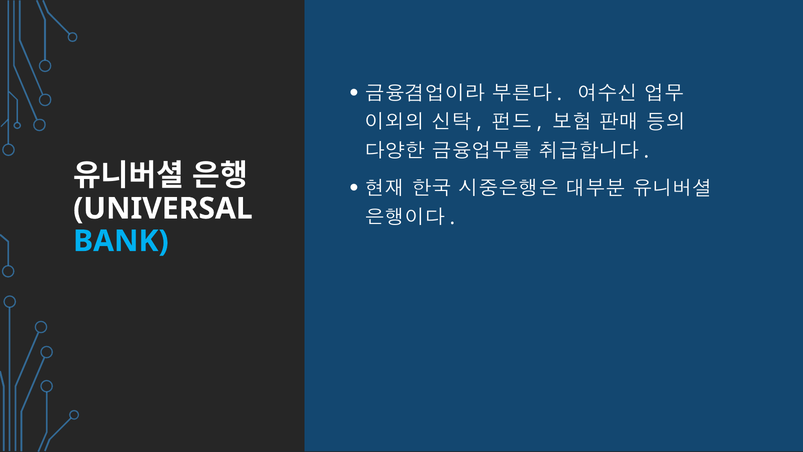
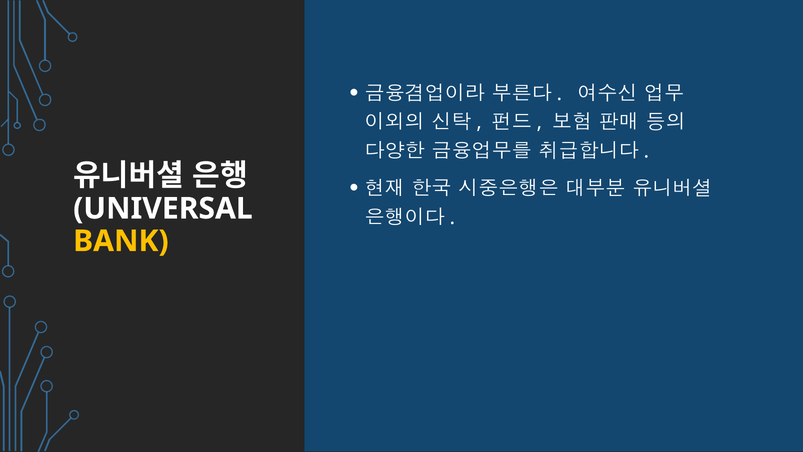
BANK colour: light blue -> yellow
